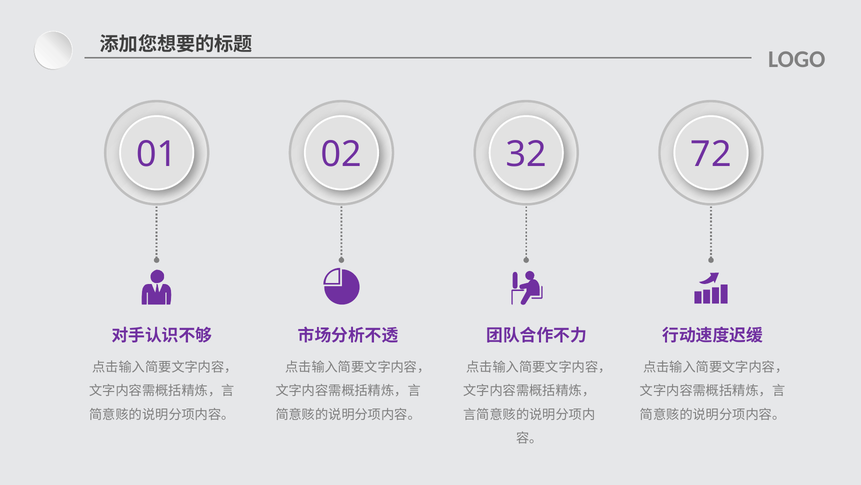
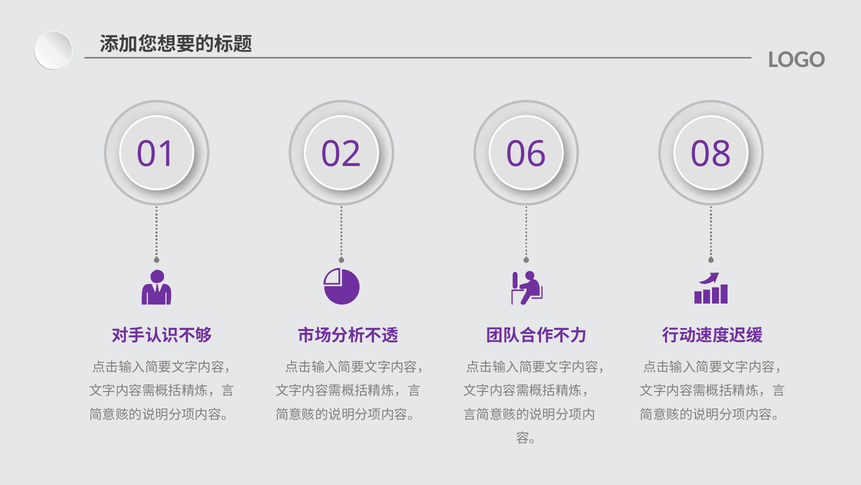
32: 32 -> 06
72: 72 -> 08
